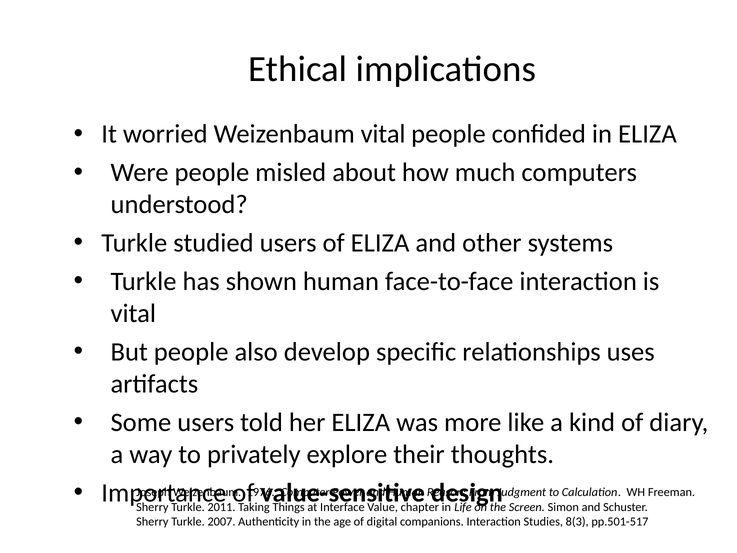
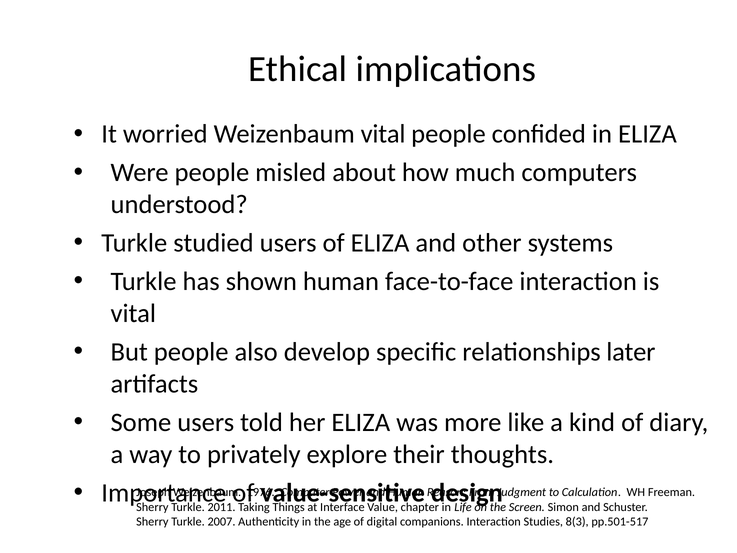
uses: uses -> later
